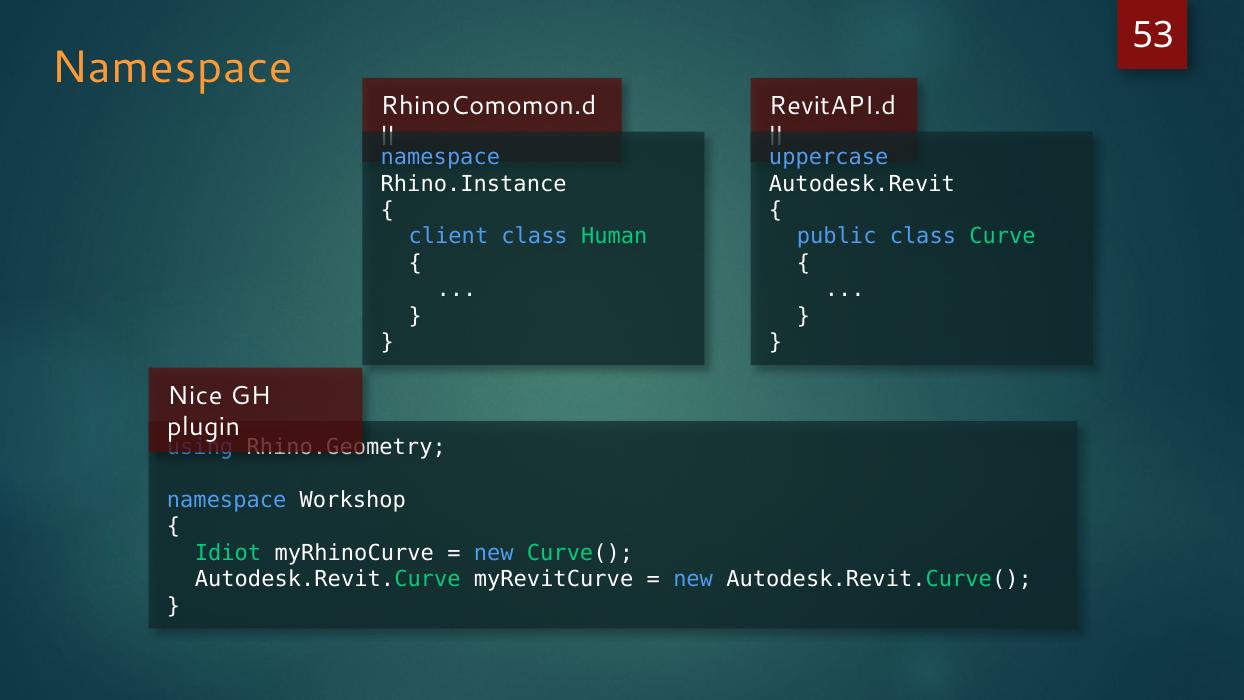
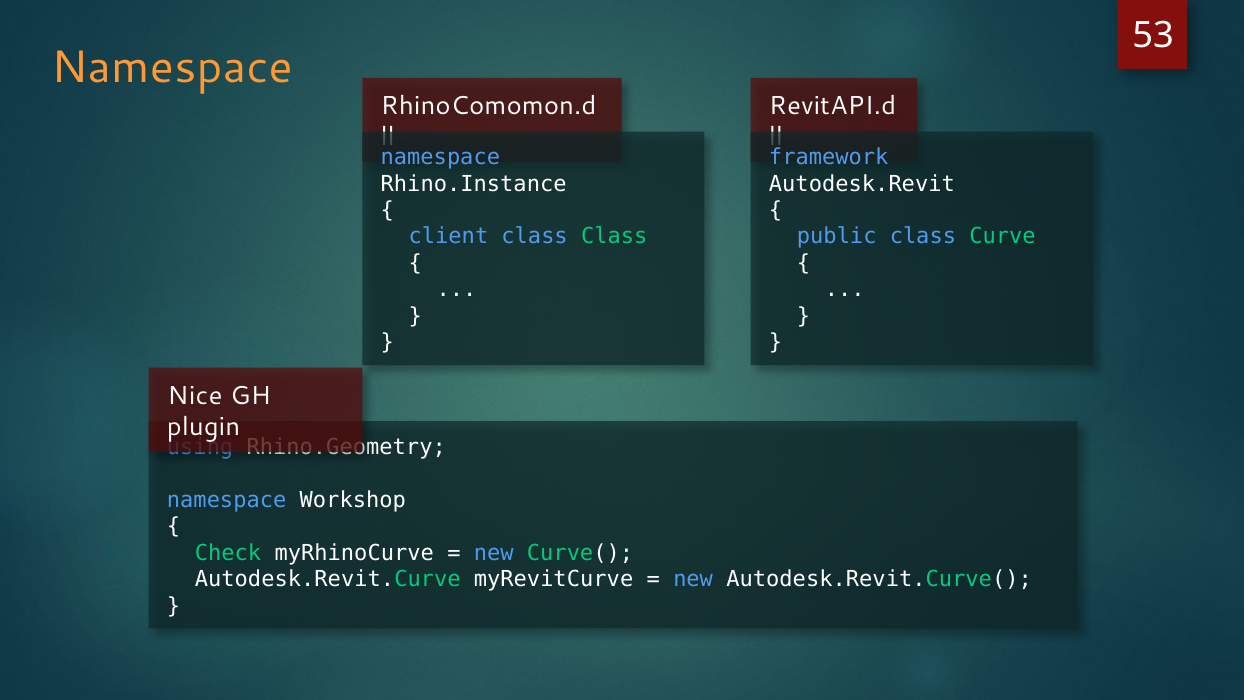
uppercase: uppercase -> framework
class Human: Human -> Class
Idiot: Idiot -> Check
